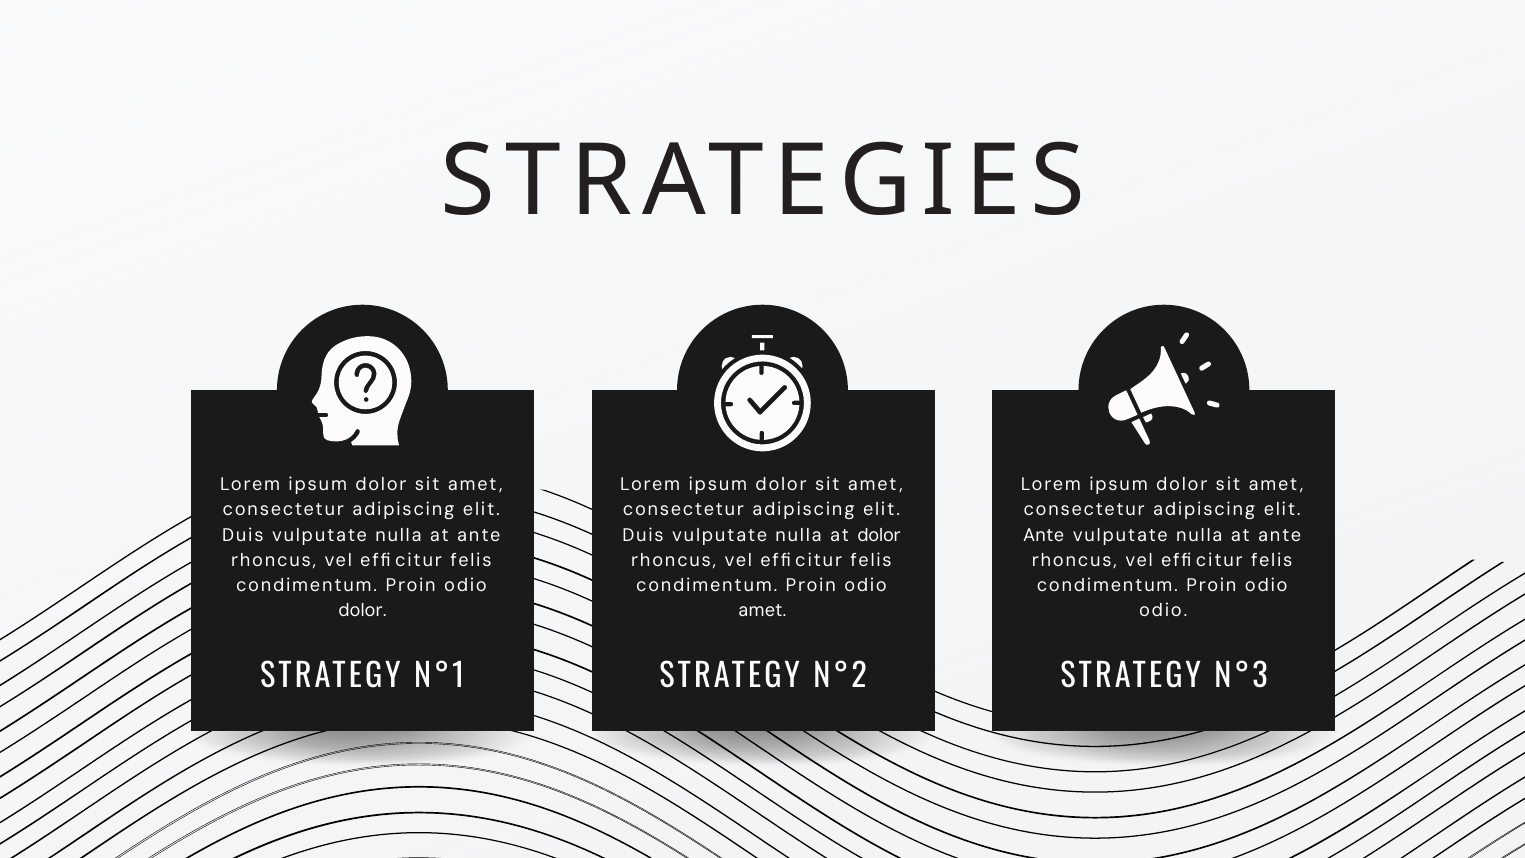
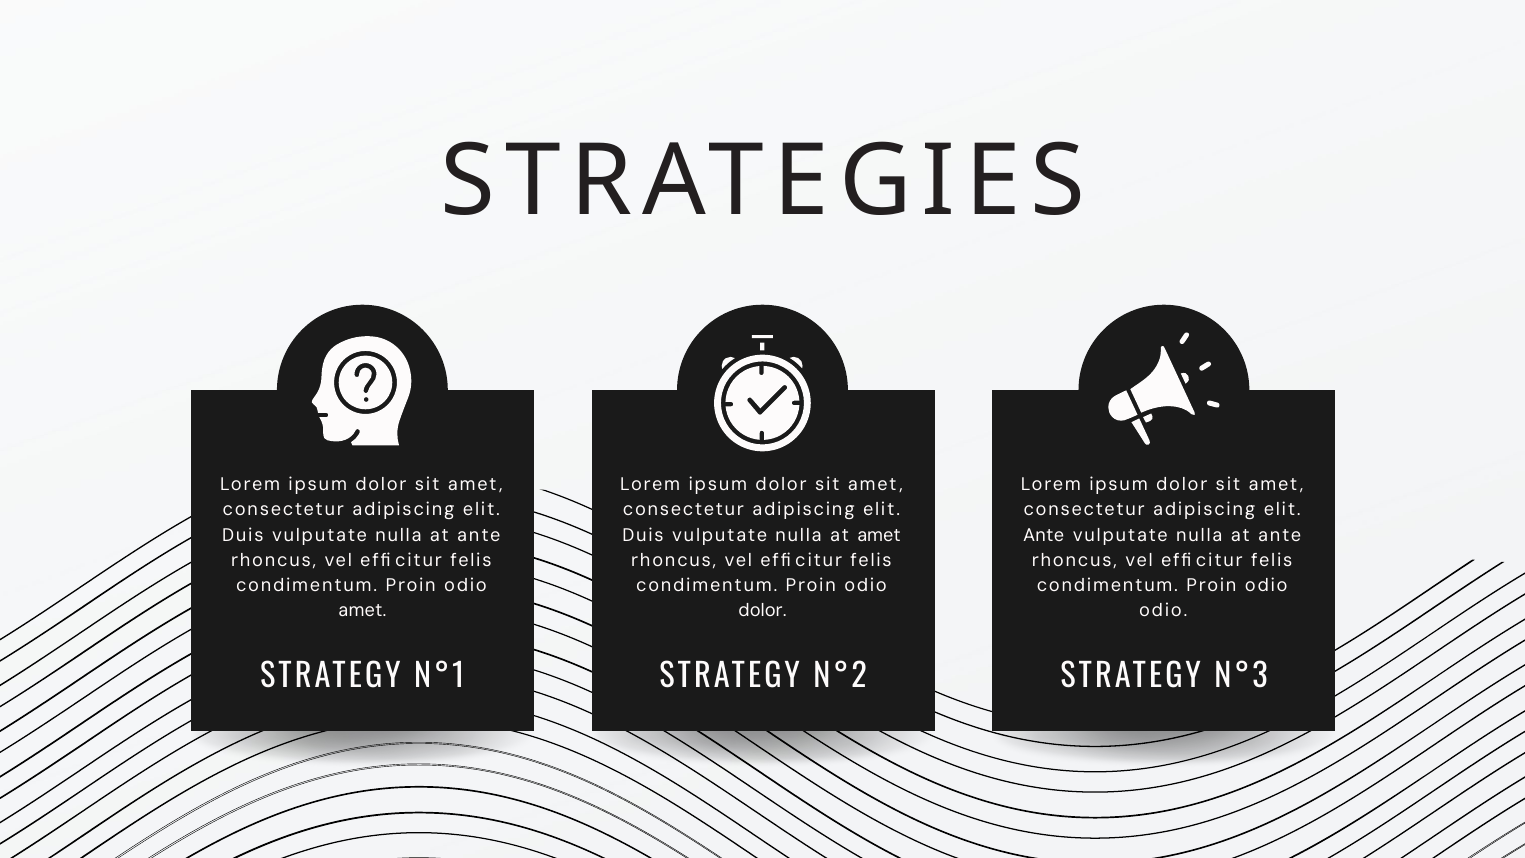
at dolor: dolor -> amet
dolor at (362, 610): dolor -> amet
amet at (762, 610): amet -> dolor
